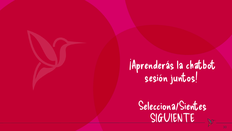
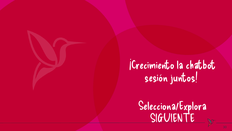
¡Aprenderás: ¡Aprenderás -> ¡Crecimiento
Selecciona/Sientes: Selecciona/Sientes -> Selecciona/Explora
